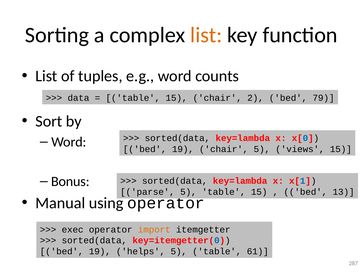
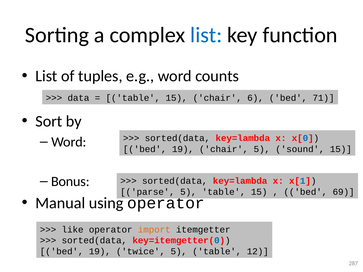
list at (206, 35) colour: orange -> blue
2: 2 -> 6
79: 79 -> 71
views: views -> sound
13: 13 -> 69
exec: exec -> like
helps: helps -> twice
61: 61 -> 12
